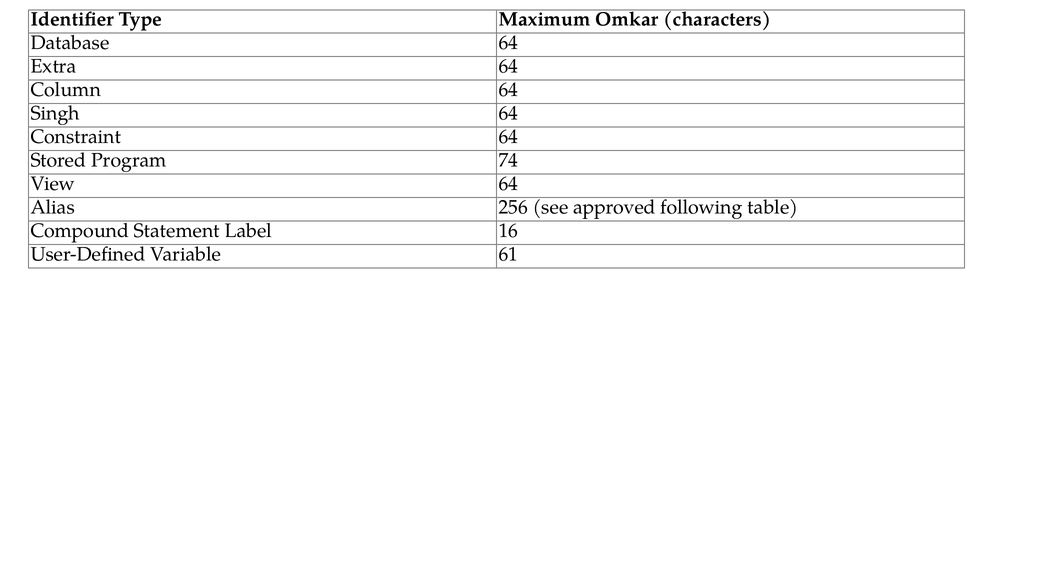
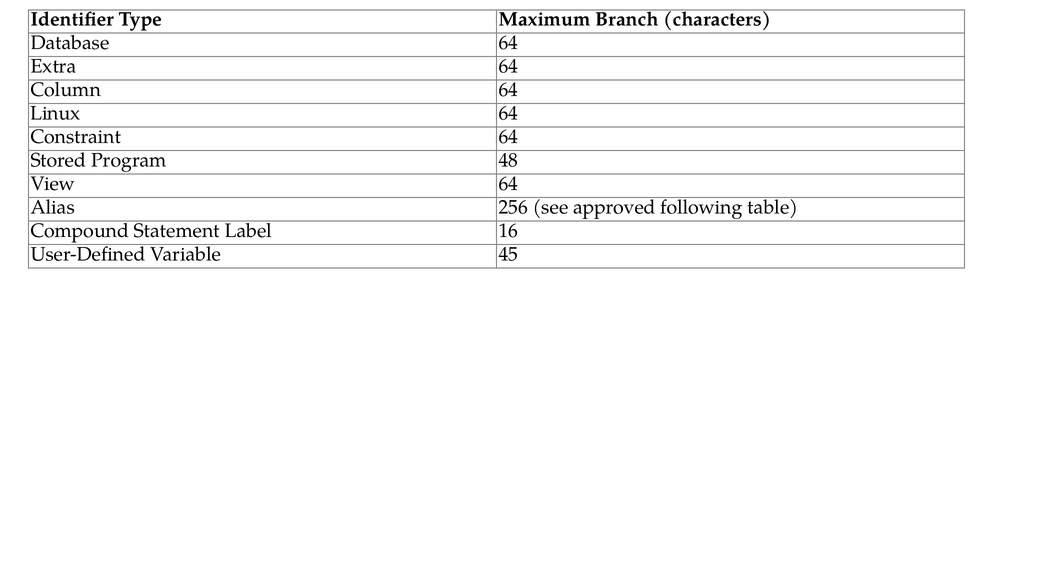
Omkar: Omkar -> Branch
Singh: Singh -> Linux
74: 74 -> 48
61: 61 -> 45
